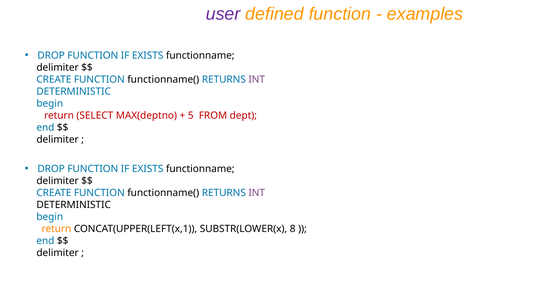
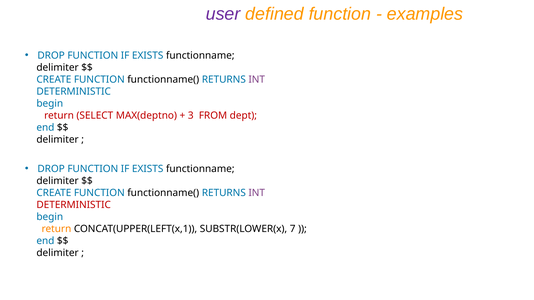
5: 5 -> 3
DETERMINISTIC at (74, 205) colour: black -> red
8: 8 -> 7
